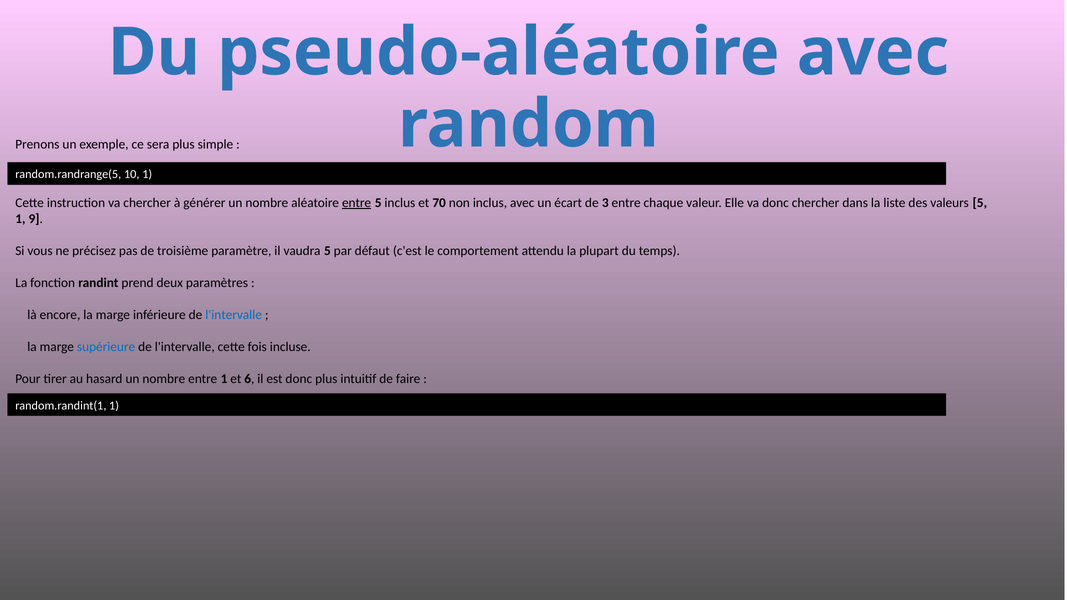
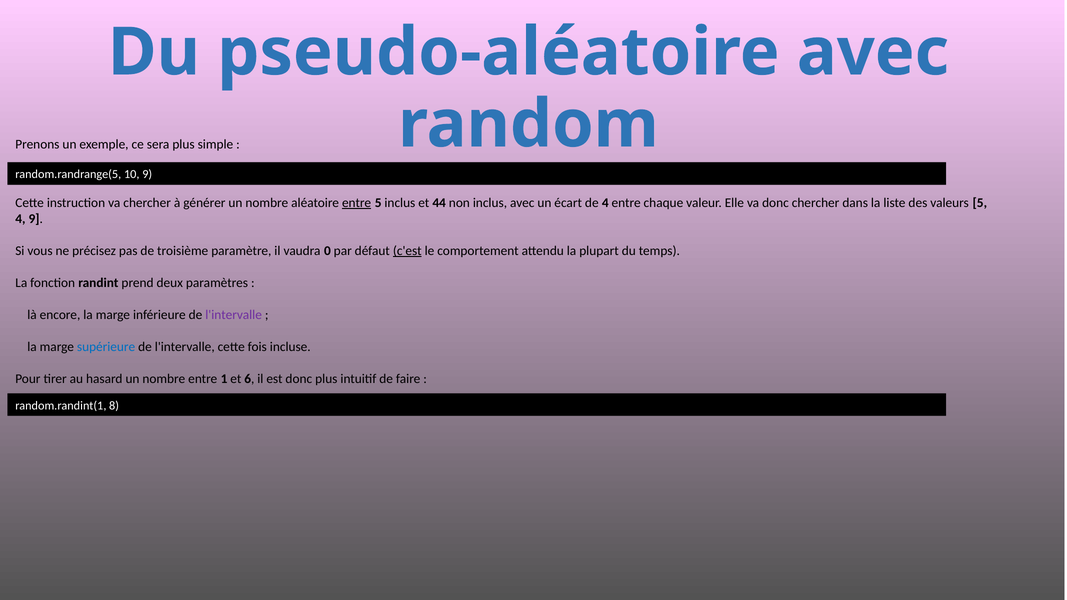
10 1: 1 -> 9
70: 70 -> 44
de 3: 3 -> 4
1 at (20, 219): 1 -> 4
vaudra 5: 5 -> 0
c'est underline: none -> present
l'intervalle at (234, 315) colour: blue -> purple
random.randint(1 1: 1 -> 8
